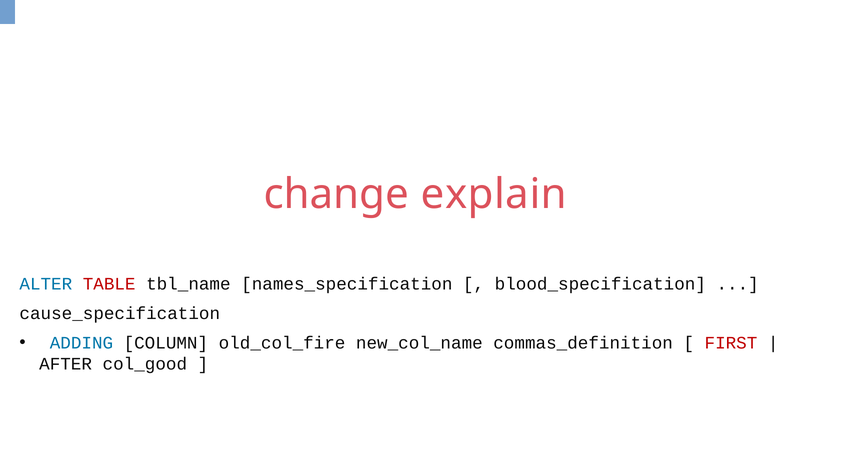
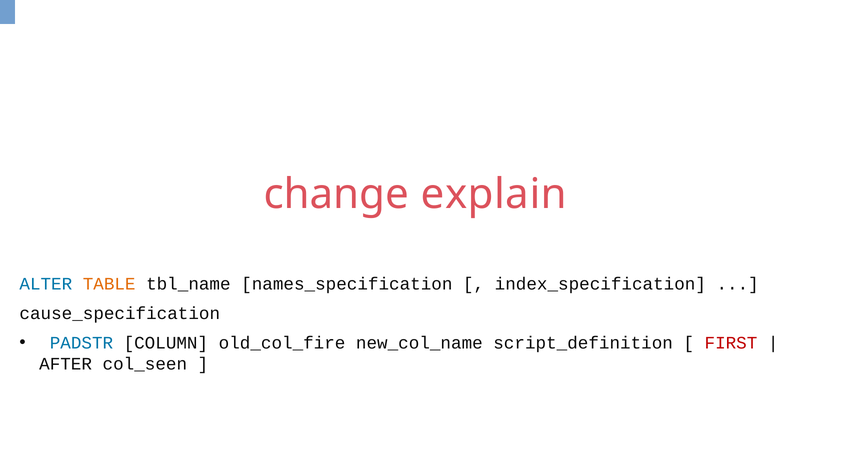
TABLE colour: red -> orange
blood_specification: blood_specification -> index_specification
ADDING: ADDING -> PADSTR
commas_definition: commas_definition -> script_definition
col_good: col_good -> col_seen
